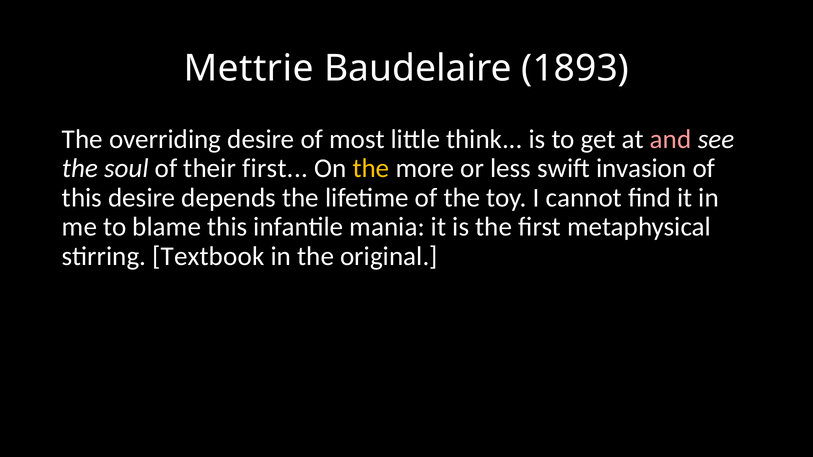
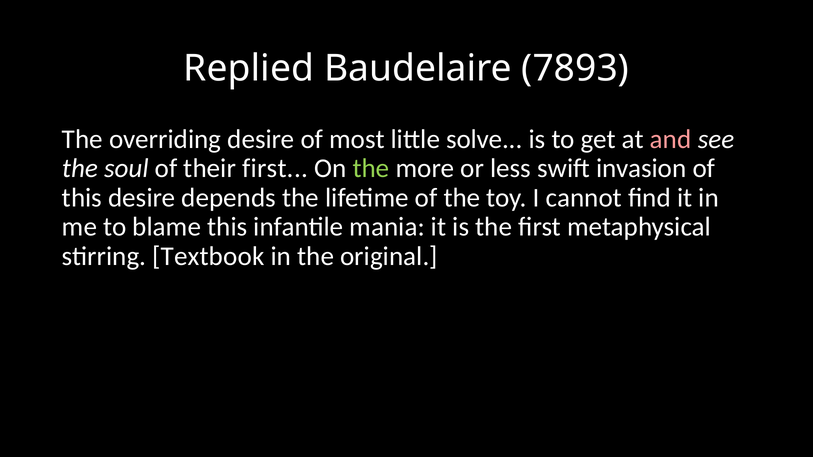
Mettrie: Mettrie -> Replied
1893: 1893 -> 7893
think: think -> solve
the at (371, 169) colour: yellow -> light green
